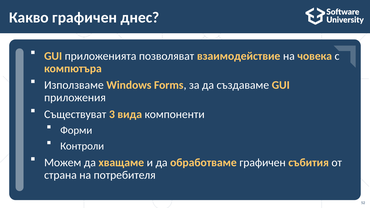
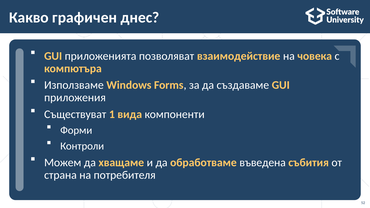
3: 3 -> 1
обработваме графичен: графичен -> въведена
